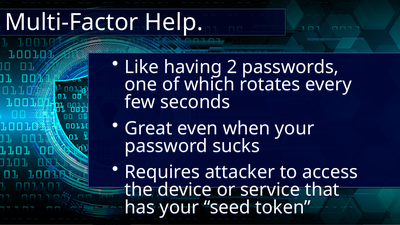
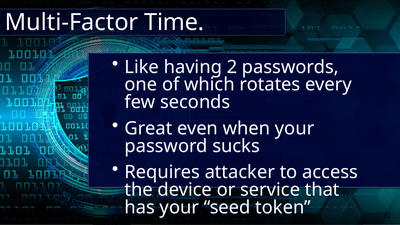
Help: Help -> Time
